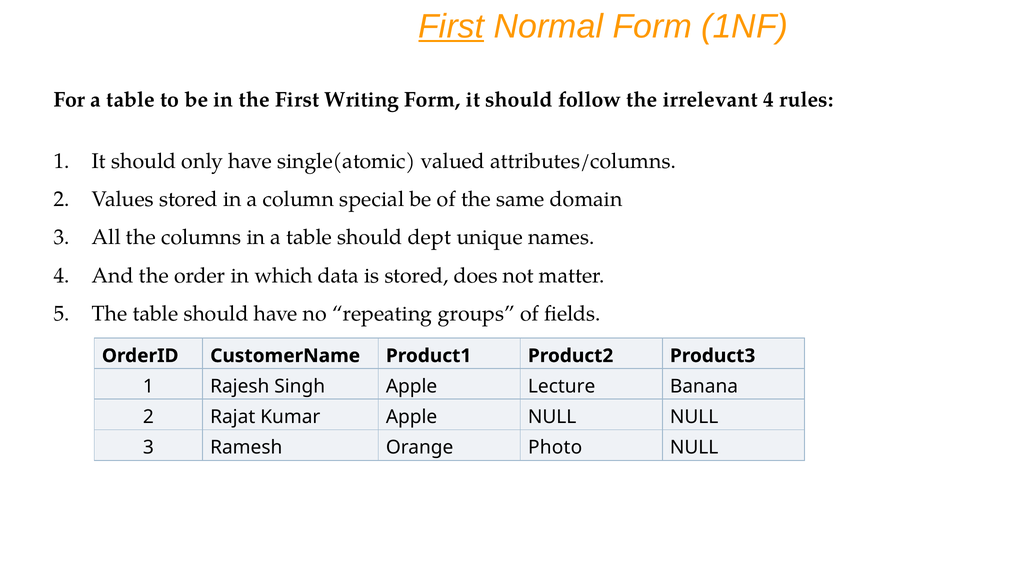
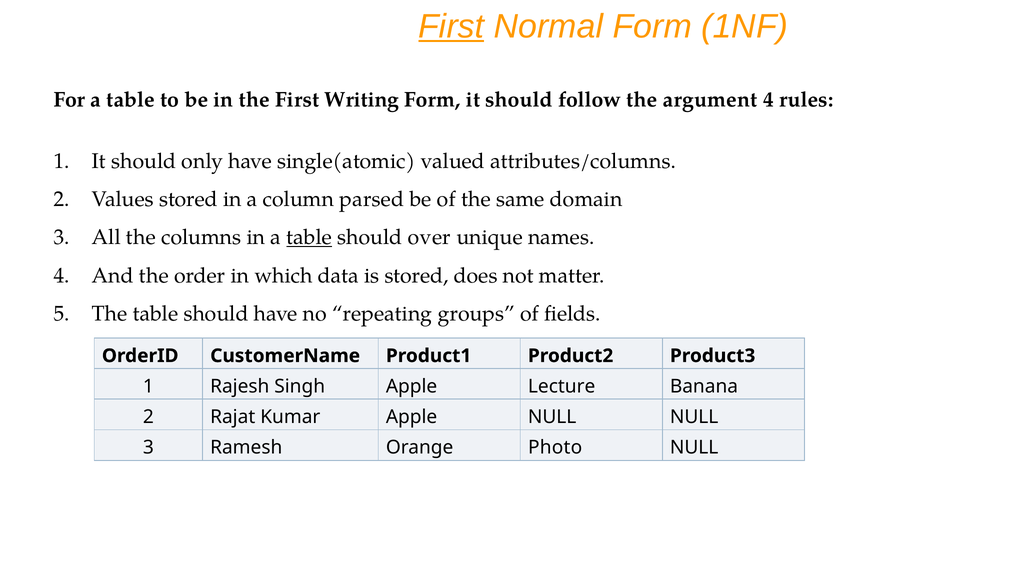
irrelevant: irrelevant -> argument
special: special -> parsed
table at (309, 238) underline: none -> present
dept: dept -> over
